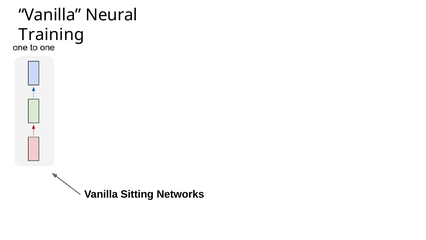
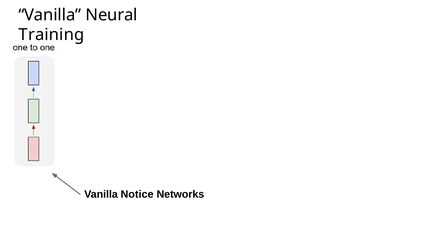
Sitting: Sitting -> Notice
